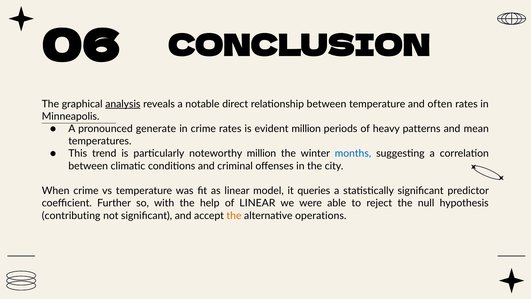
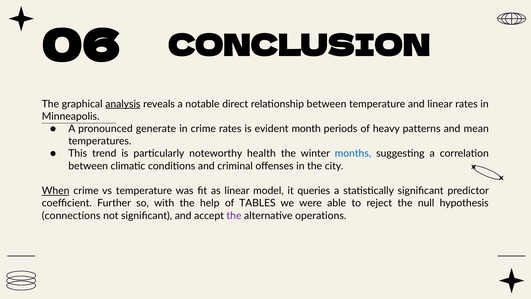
and often: often -> linear
evident million: million -> month
noteworthy million: million -> health
When underline: none -> present
of LINEAR: LINEAR -> TABLES
contributing: contributing -> connections
the at (234, 215) colour: orange -> purple
